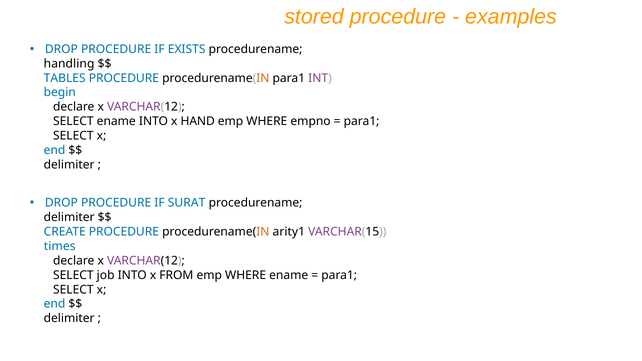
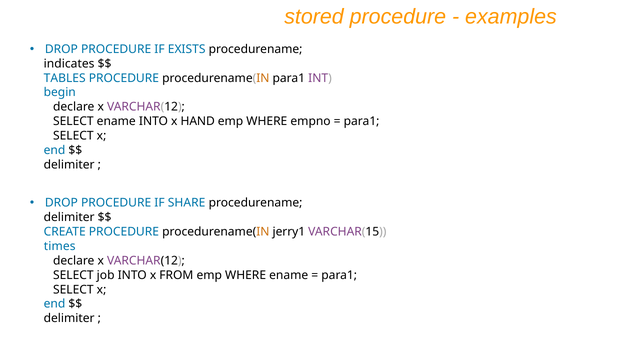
handling: handling -> indicates
SURAT: SURAT -> SHARE
arity1: arity1 -> jerry1
